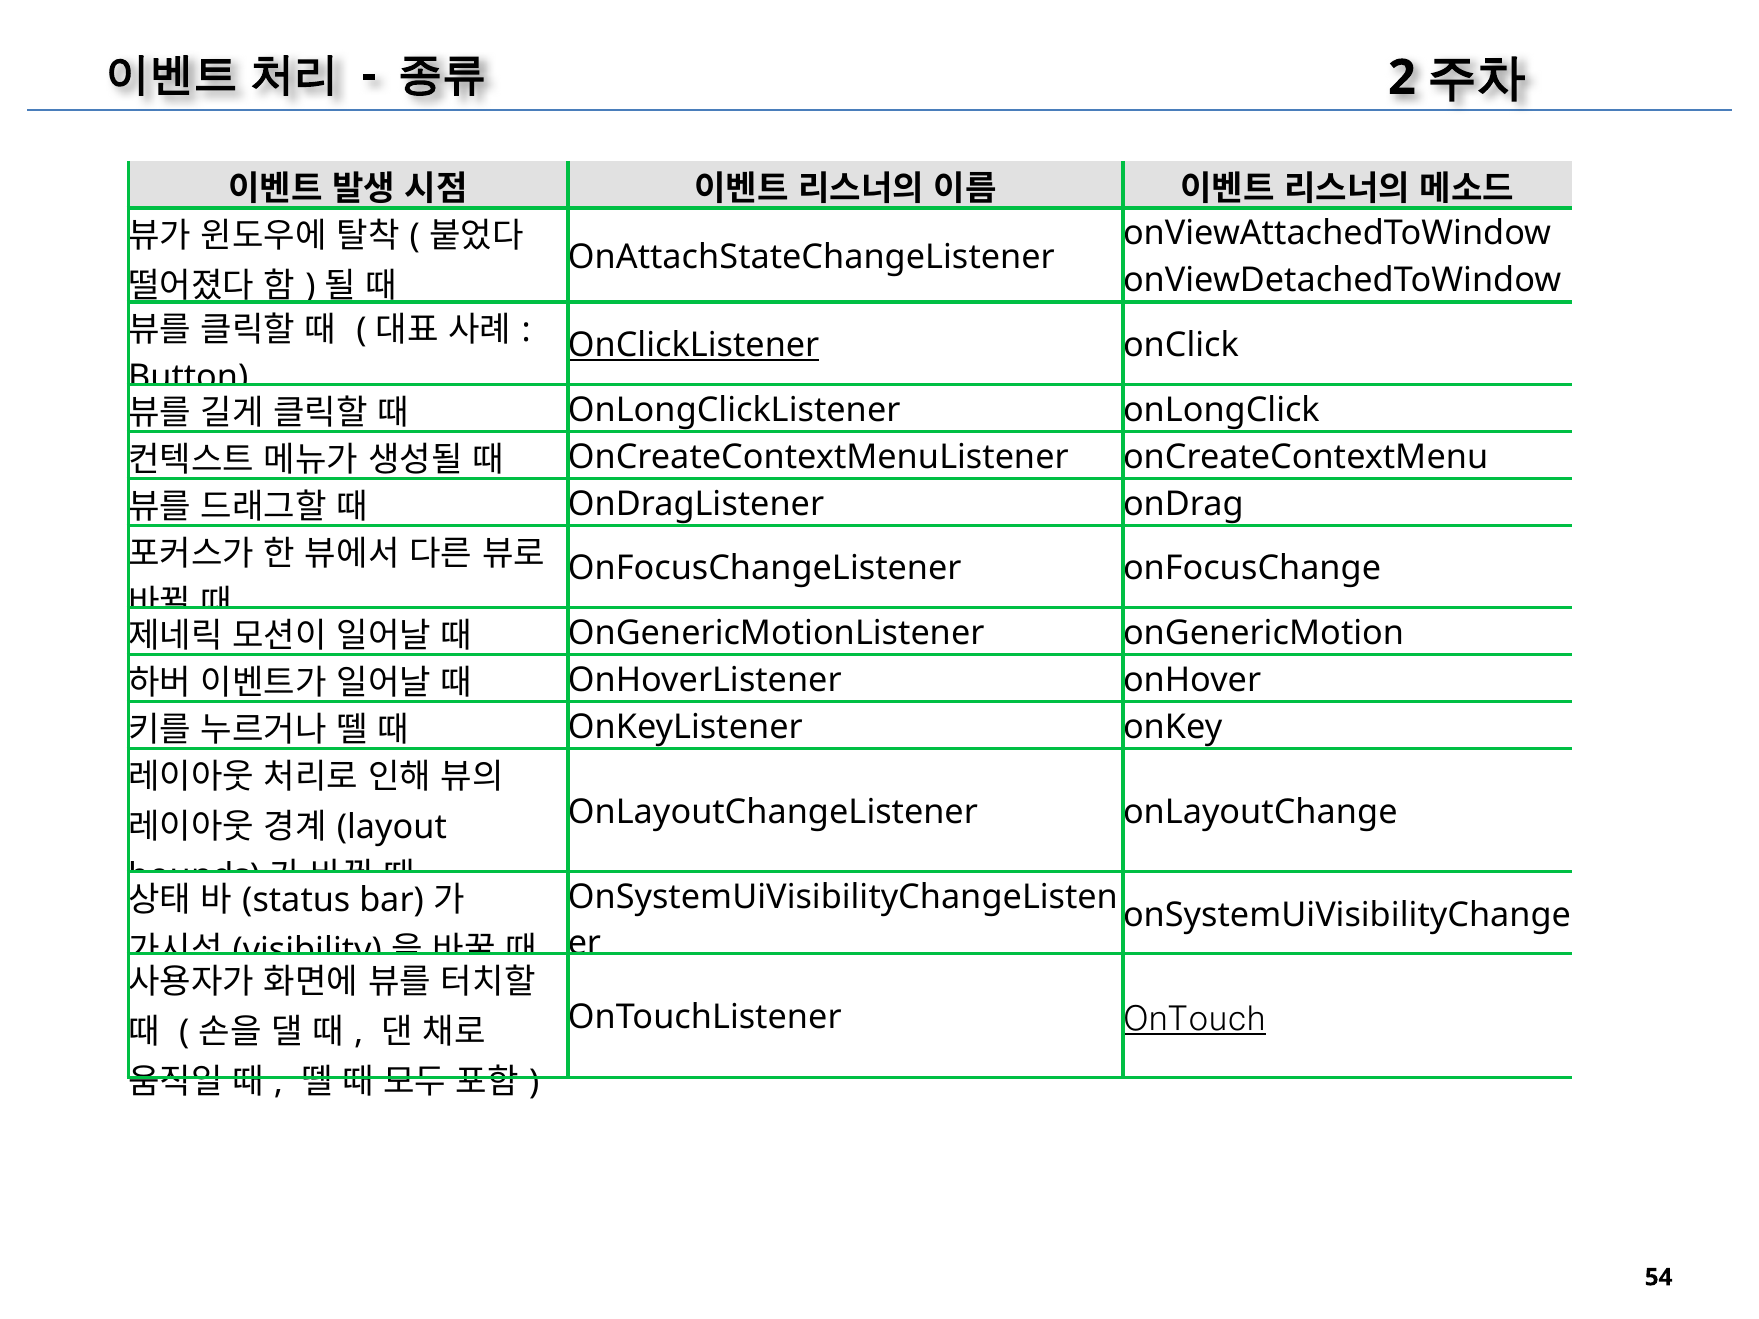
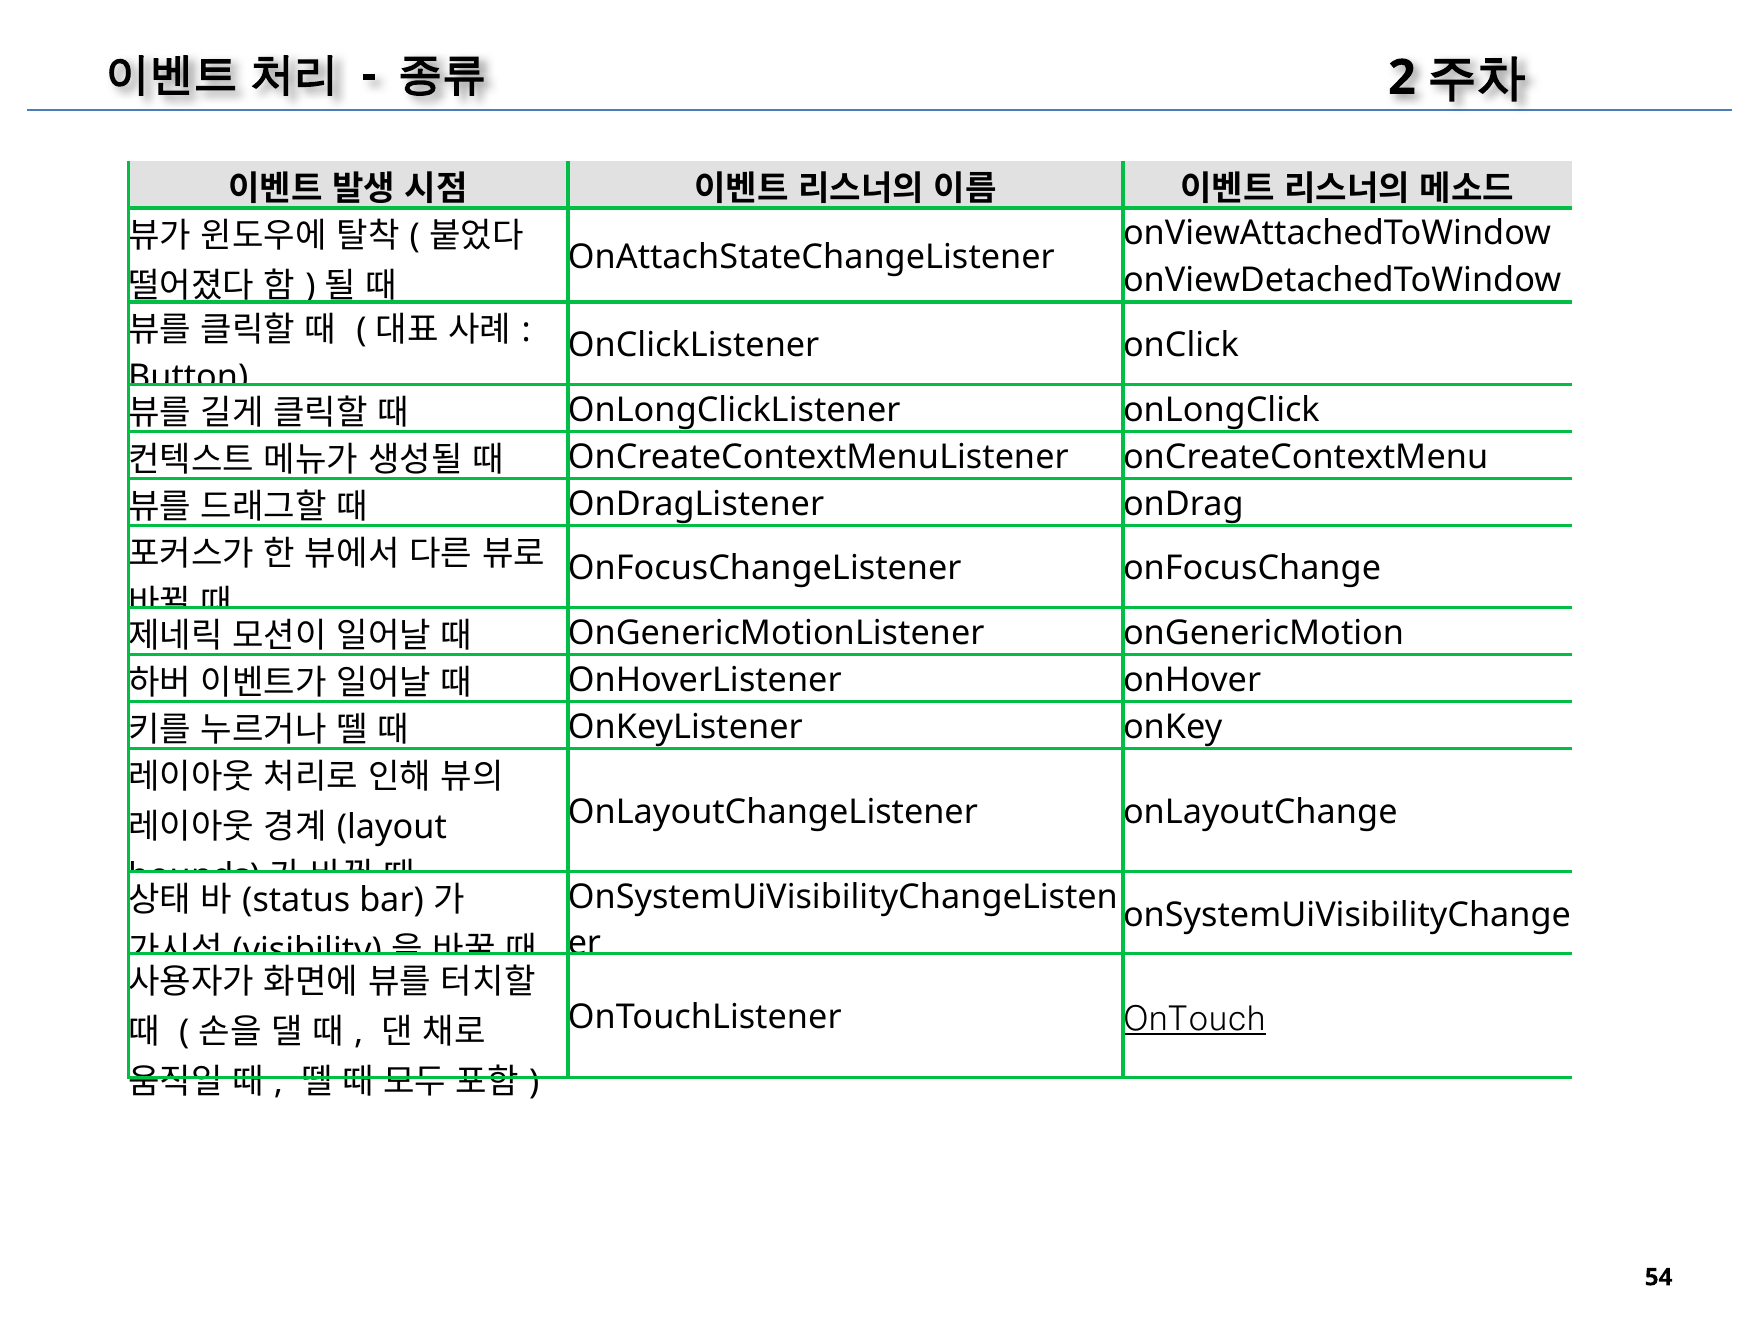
OnClickListener underline: present -> none
